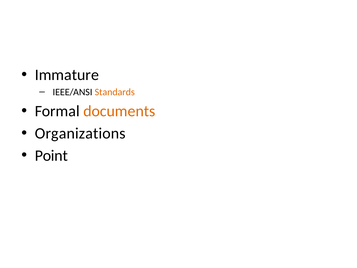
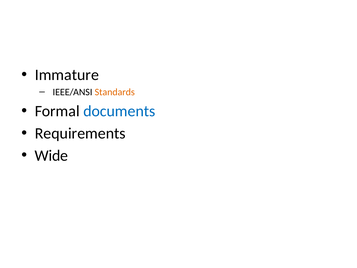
documents colour: orange -> blue
Organizations: Organizations -> Requirements
Point: Point -> Wide
